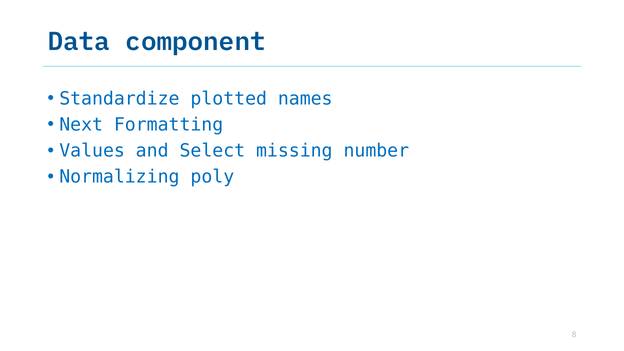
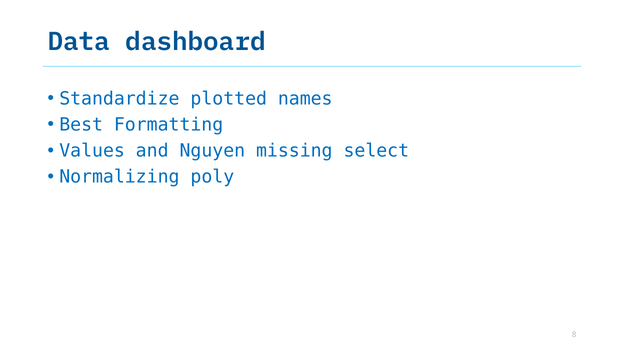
component: component -> dashboard
Next: Next -> Best
Select: Select -> Nguyen
number: number -> select
